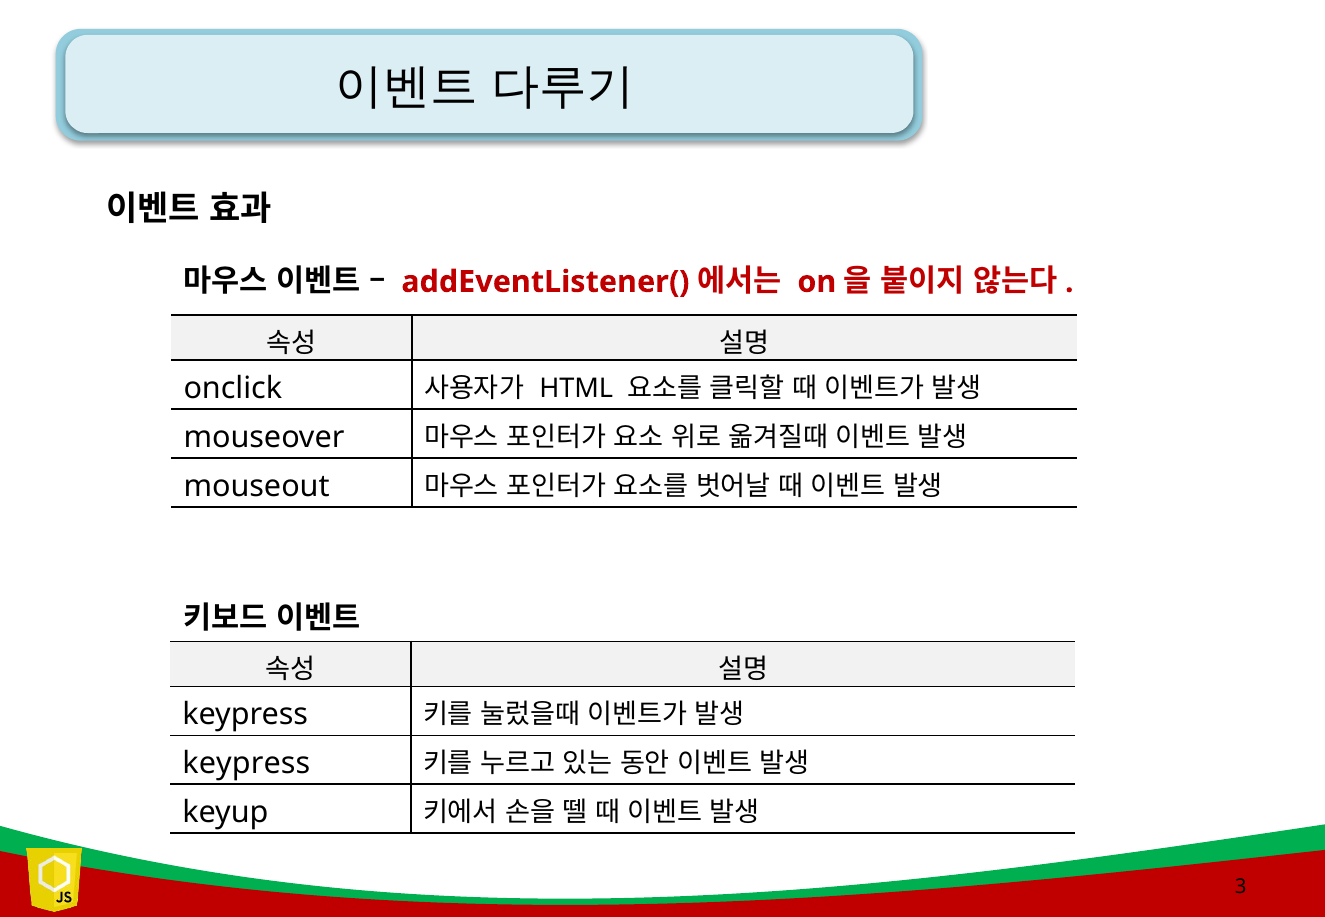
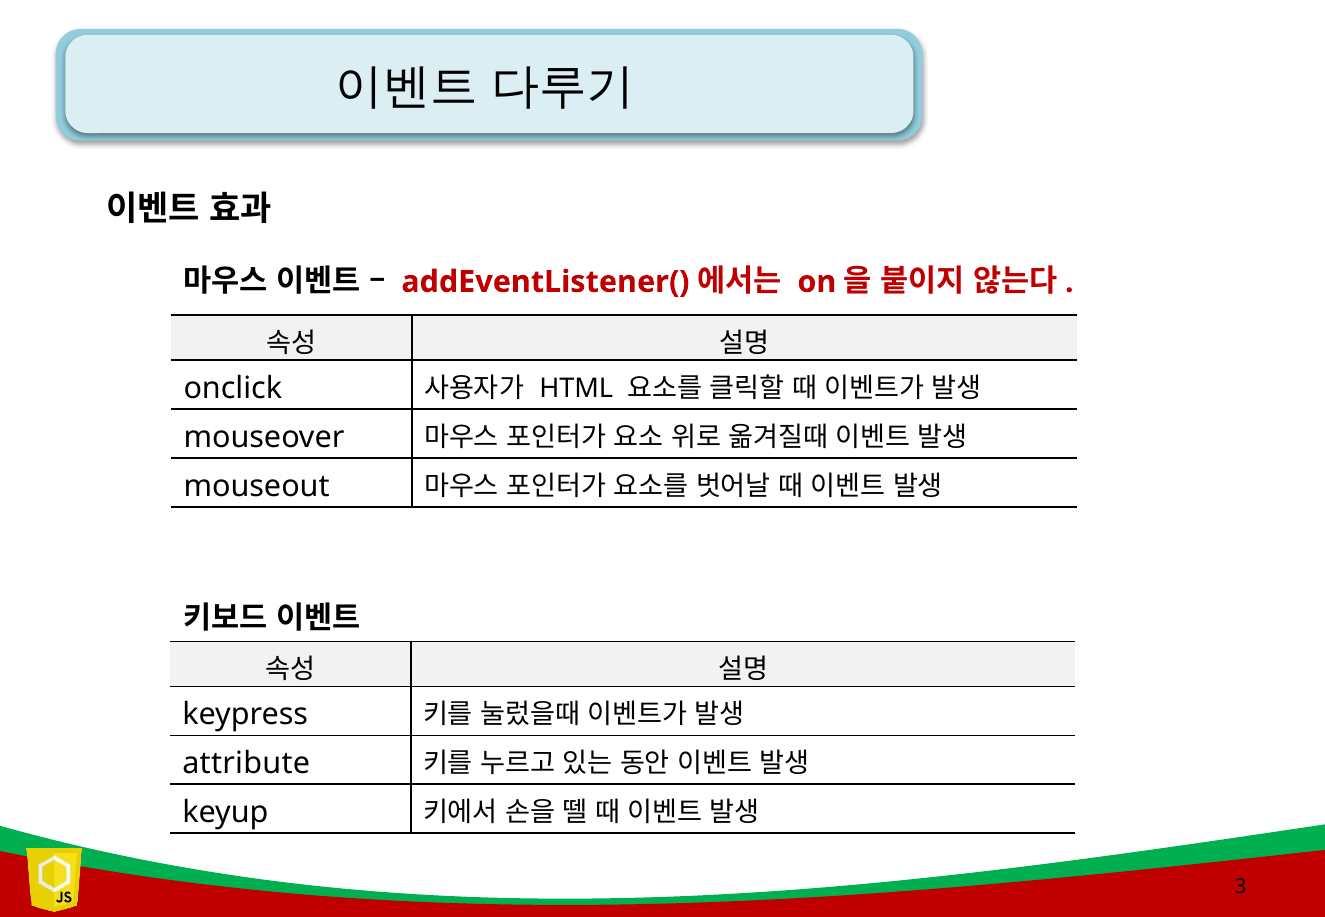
keypress at (246, 764): keypress -> attribute
